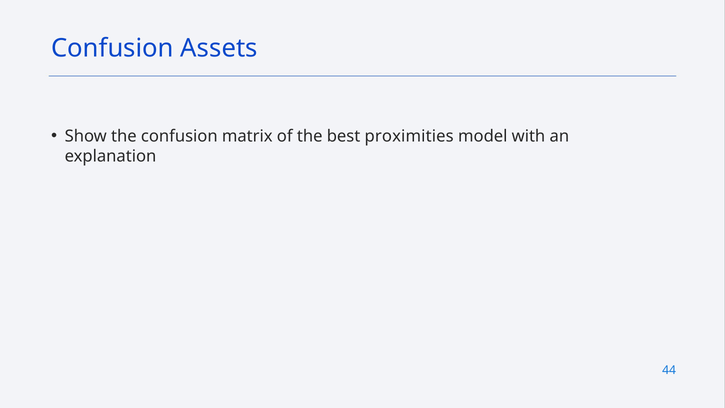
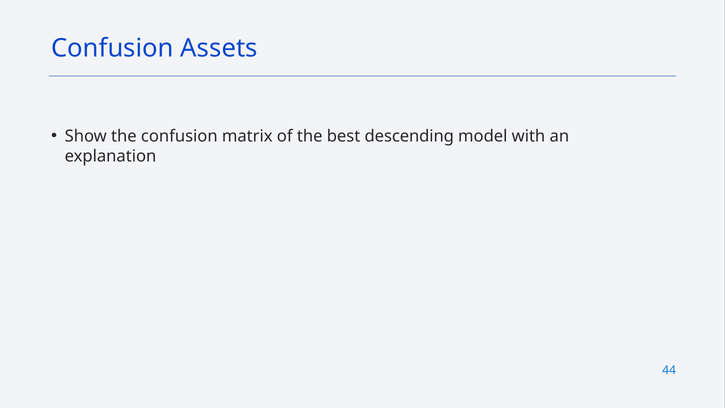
proximities: proximities -> descending
